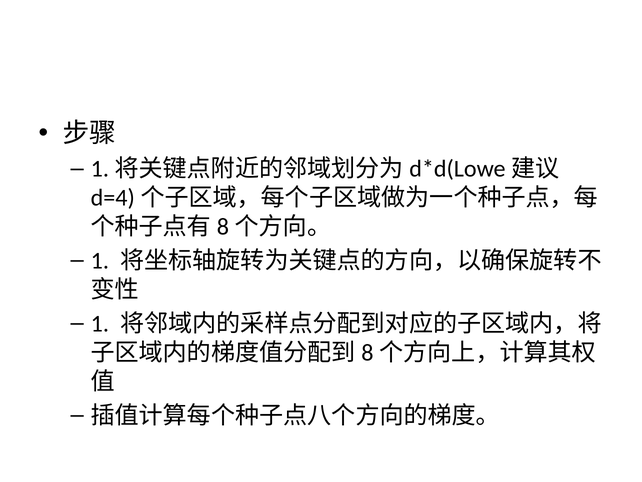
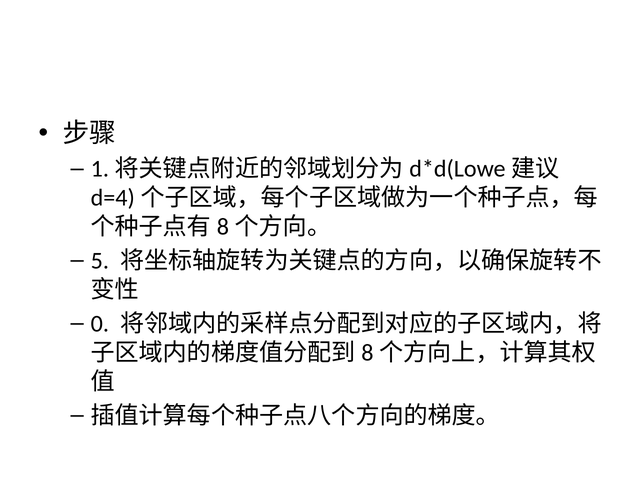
1 at (100, 261): 1 -> 5
1 at (100, 323): 1 -> 0
